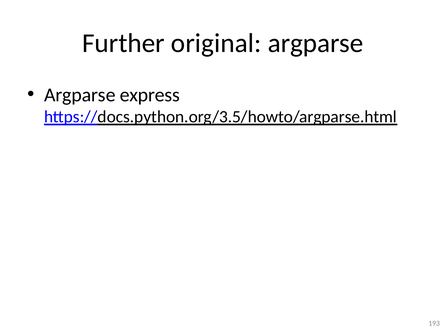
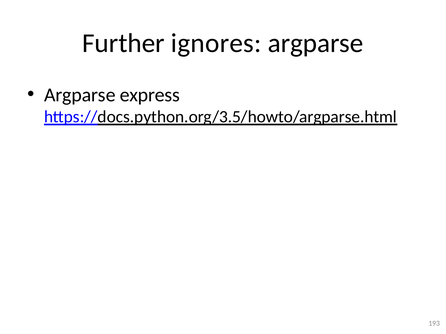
original: original -> ignores
